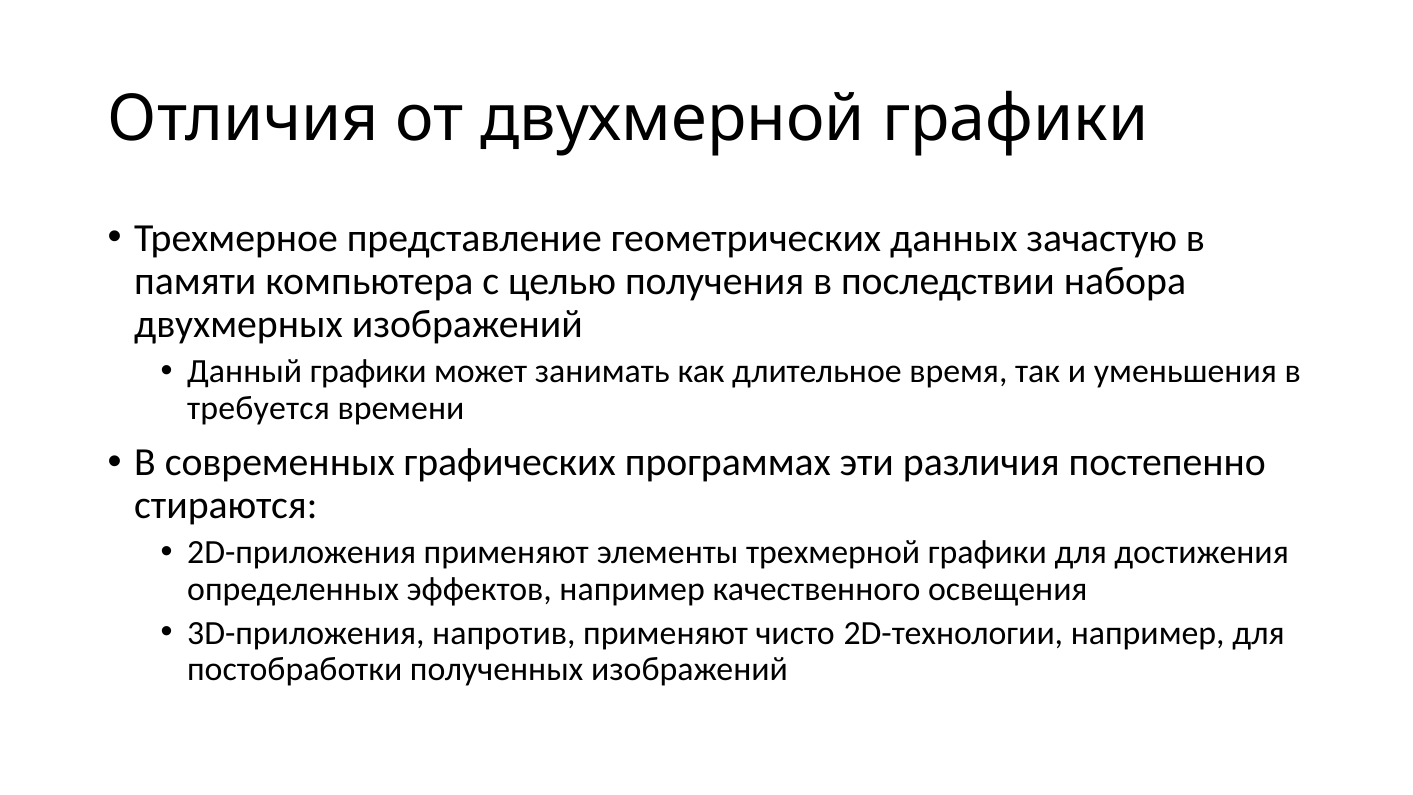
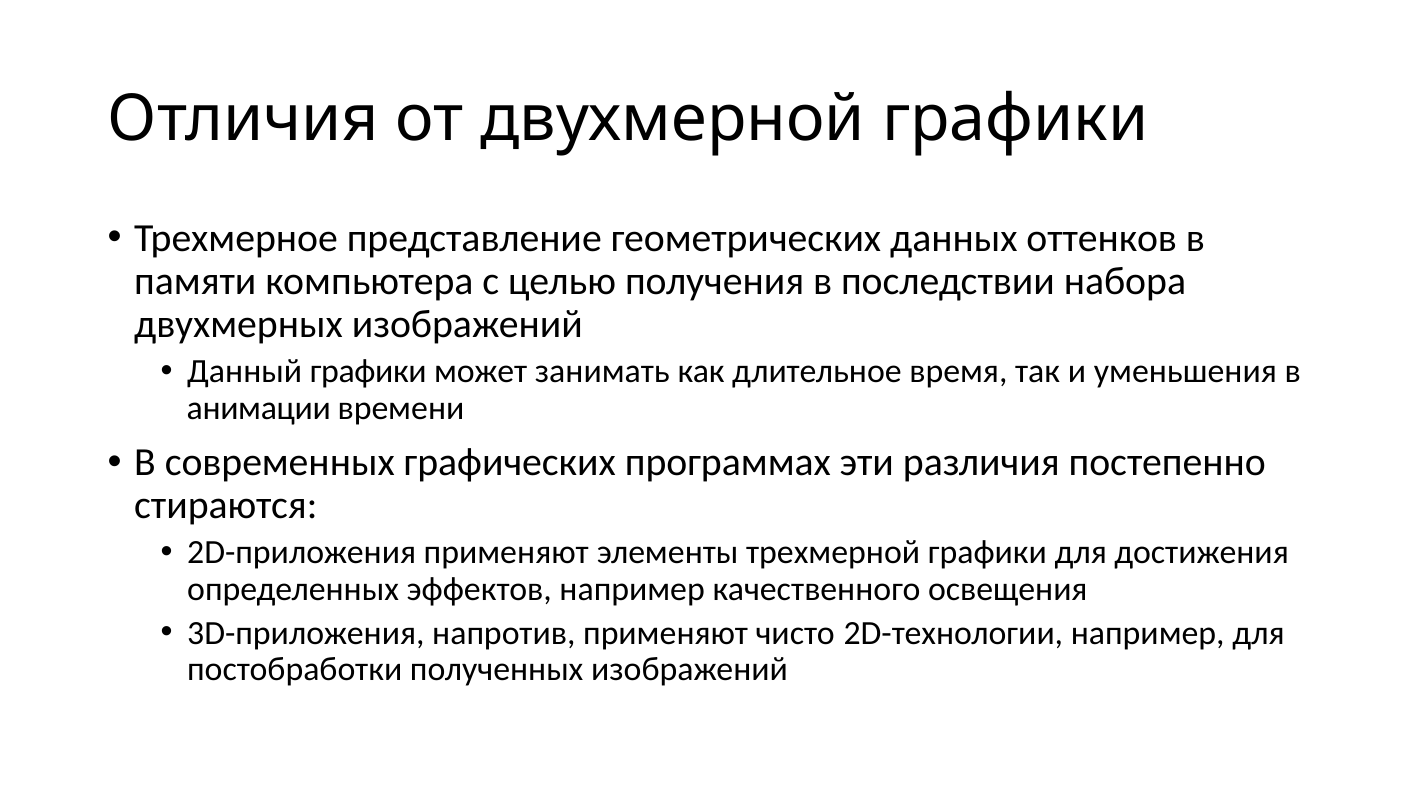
зачастую: зачастую -> оттенков
требуется: требуется -> анимации
